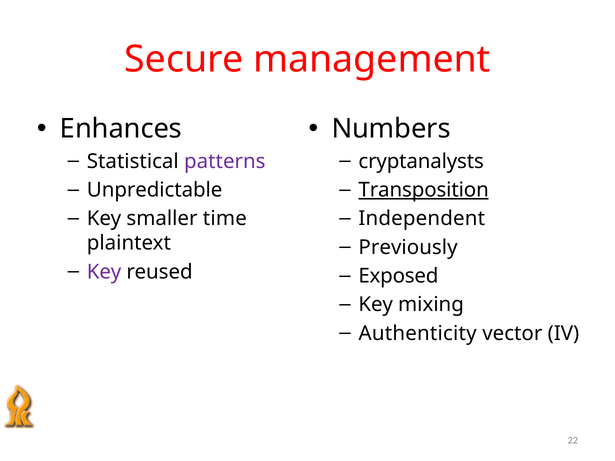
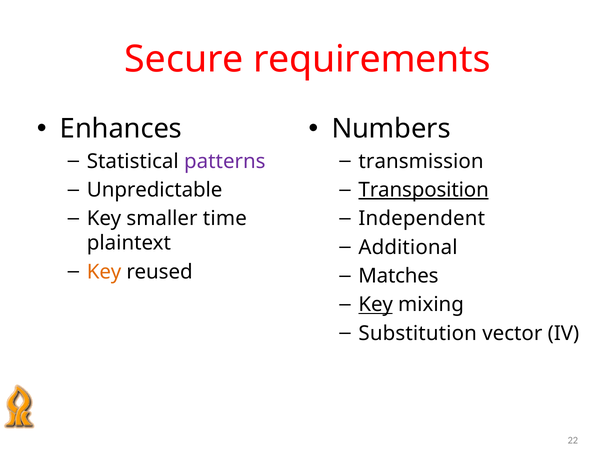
management: management -> requirements
cryptanalysts: cryptanalysts -> transmission
Previously: Previously -> Additional
Key at (104, 272) colour: purple -> orange
Exposed: Exposed -> Matches
Key at (376, 305) underline: none -> present
Authenticity: Authenticity -> Substitution
